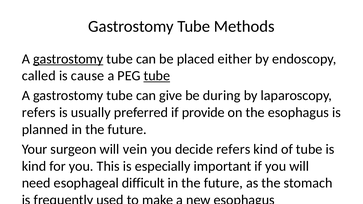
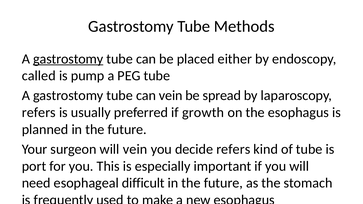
cause: cause -> pump
tube at (157, 76) underline: present -> none
can give: give -> vein
during: during -> spread
provide: provide -> growth
kind at (34, 166): kind -> port
